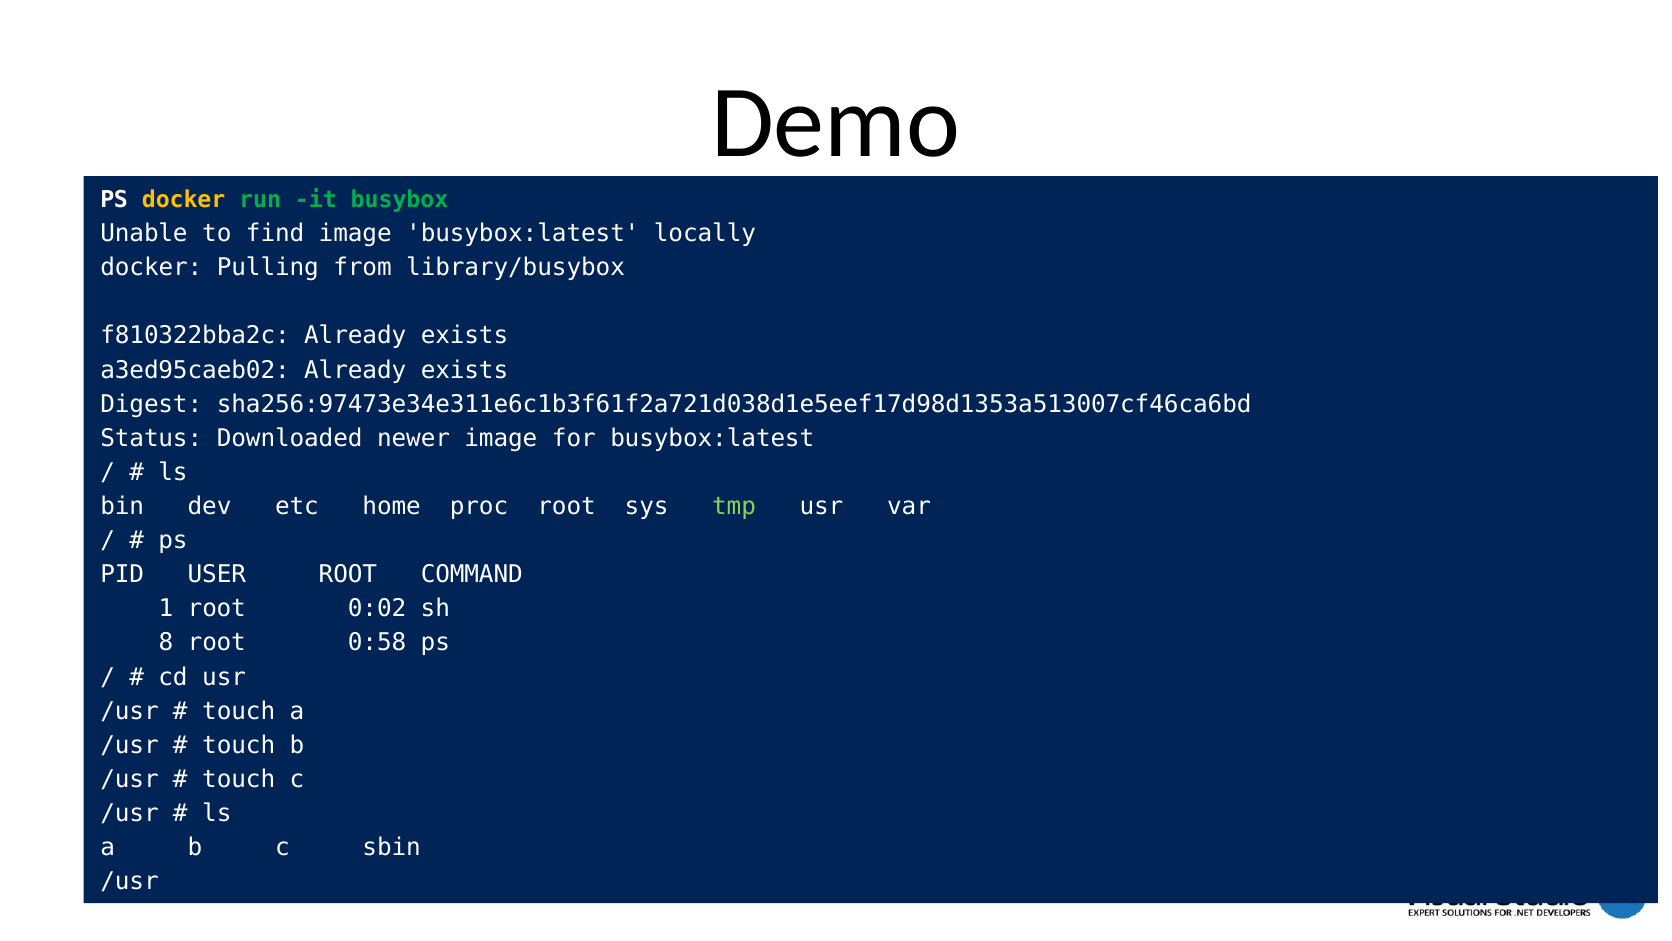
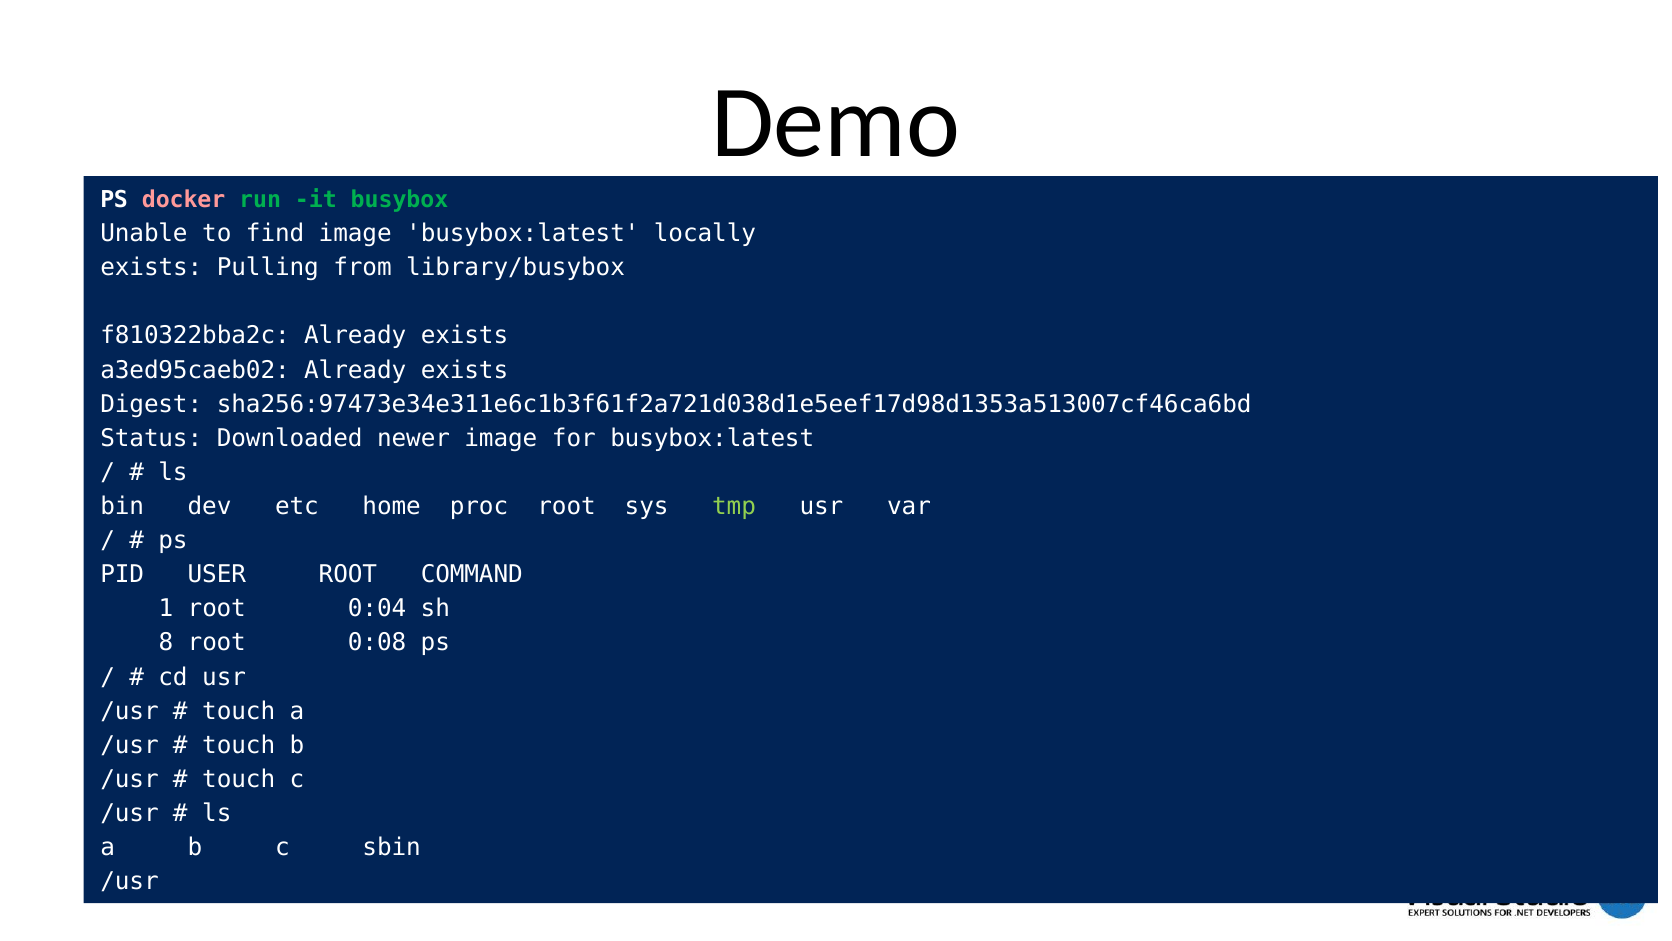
docker at (184, 200) colour: yellow -> pink
docker at (151, 268): docker -> exists
0:02: 0:02 -> 0:04
0:58: 0:58 -> 0:08
